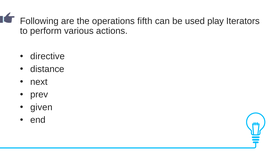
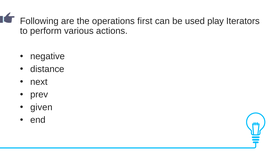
fifth: fifth -> first
directive: directive -> negative
